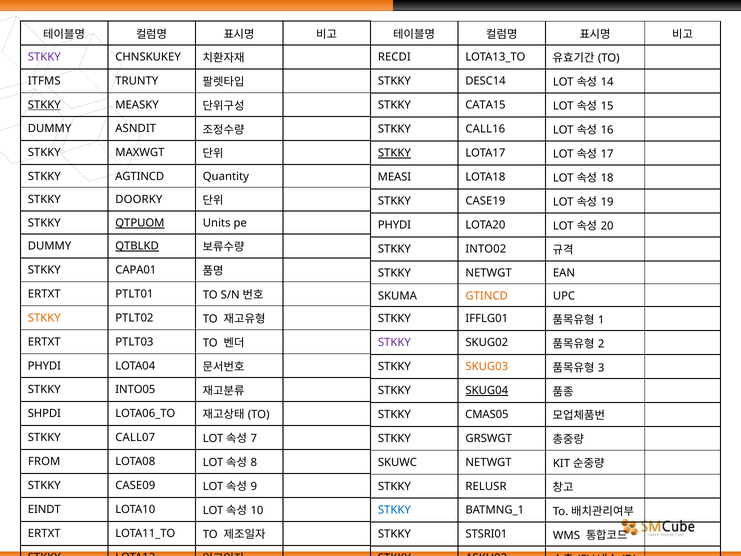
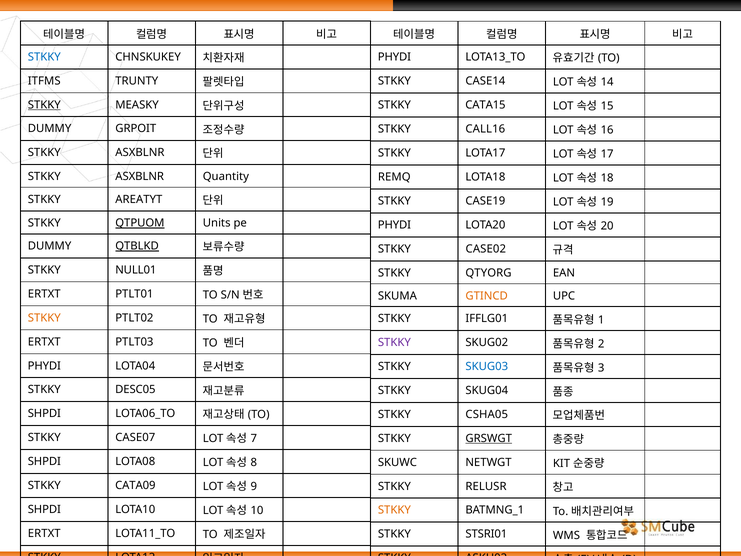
STKKY at (44, 57) colour: purple -> blue
RECDI at (394, 57): RECDI -> PHYDI
DESC14: DESC14 -> CASE14
ASNDIT: ASNDIT -> GRPOIT
MAXWGT at (140, 153): MAXWGT -> ASXBLNR
STKKY at (394, 153) underline: present -> none
AGTINCD at (140, 176): AGTINCD -> ASXBLNR
MEASI: MEASI -> REMQ
DOORKY: DOORKY -> AREATYT
INTO02: INTO02 -> CASE02
CAPA01: CAPA01 -> NULL01
STKKY NETWGT: NETWGT -> QTYORG
SKUG03 colour: orange -> blue
INTO05: INTO05 -> DESC05
SKUG04 underline: present -> none
CMAS05: CMAS05 -> CSHA05
CALL07: CALL07 -> CASE07
GRSWGT underline: none -> present
FROM at (44, 461): FROM -> SHPDI
CASE09: CASE09 -> CATA09
EINDT at (44, 509): EINDT -> SHPDI
STKKY at (394, 510) colour: blue -> orange
